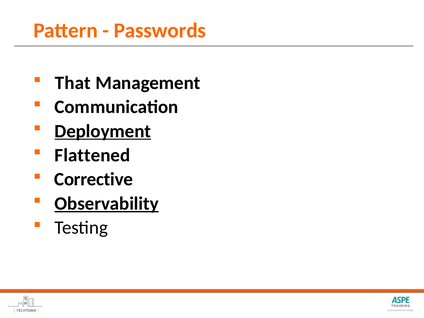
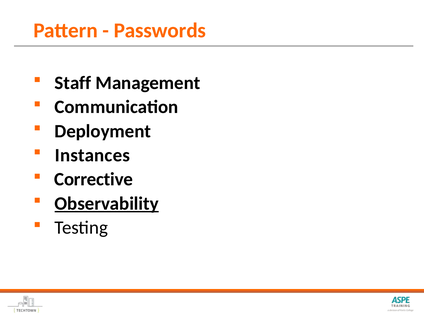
That: That -> Staff
Deployment underline: present -> none
Flattened: Flattened -> Instances
